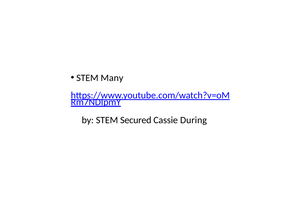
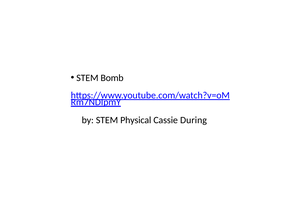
Many: Many -> Bomb
Secured: Secured -> Physical
